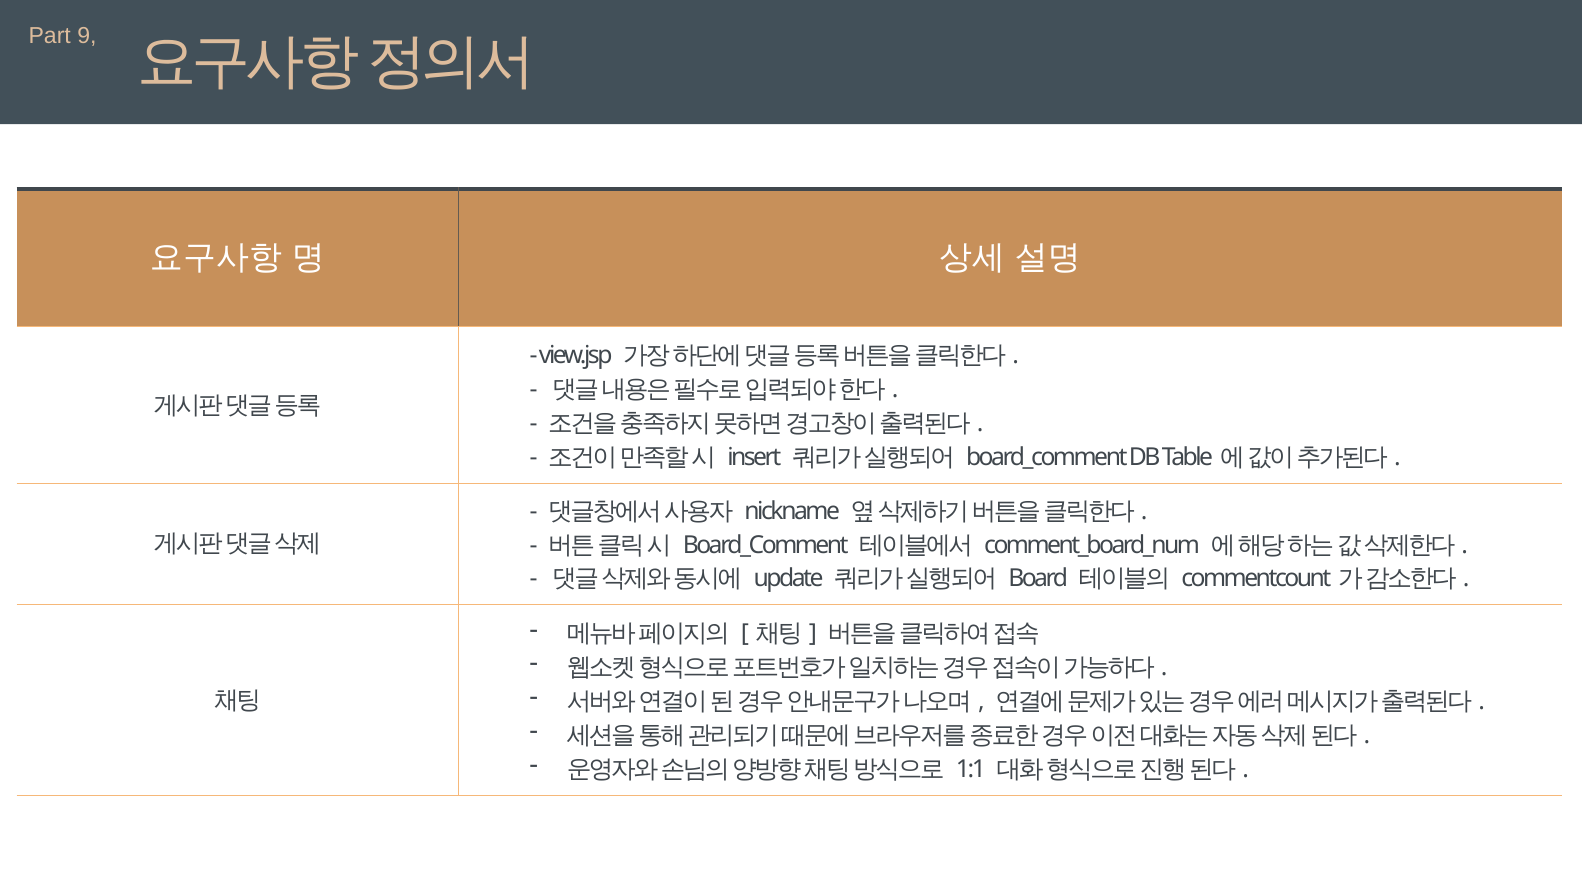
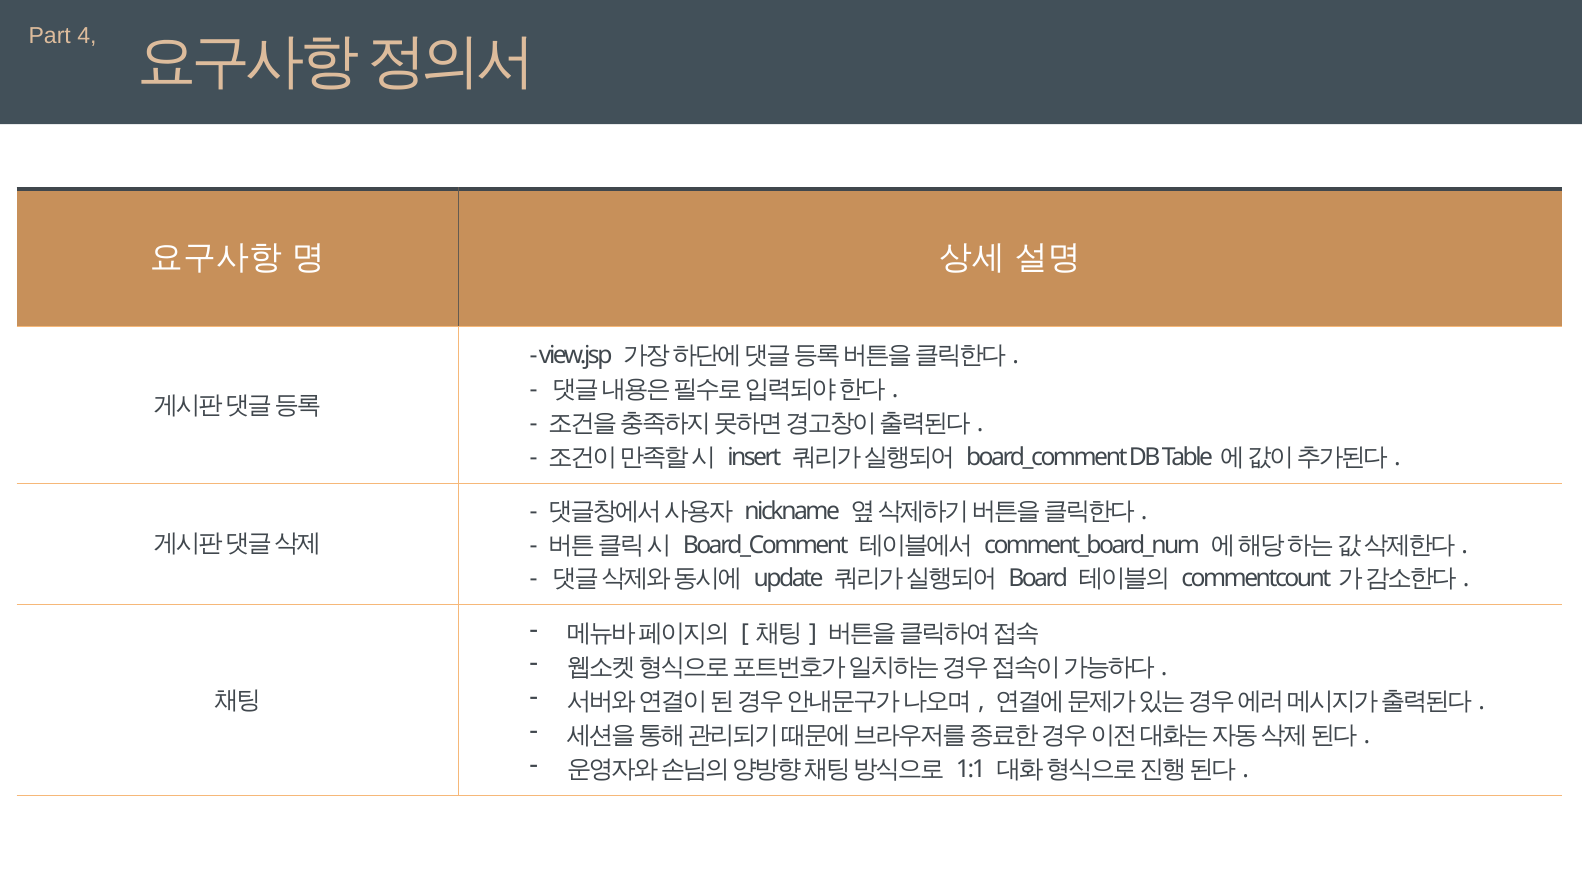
9: 9 -> 4
